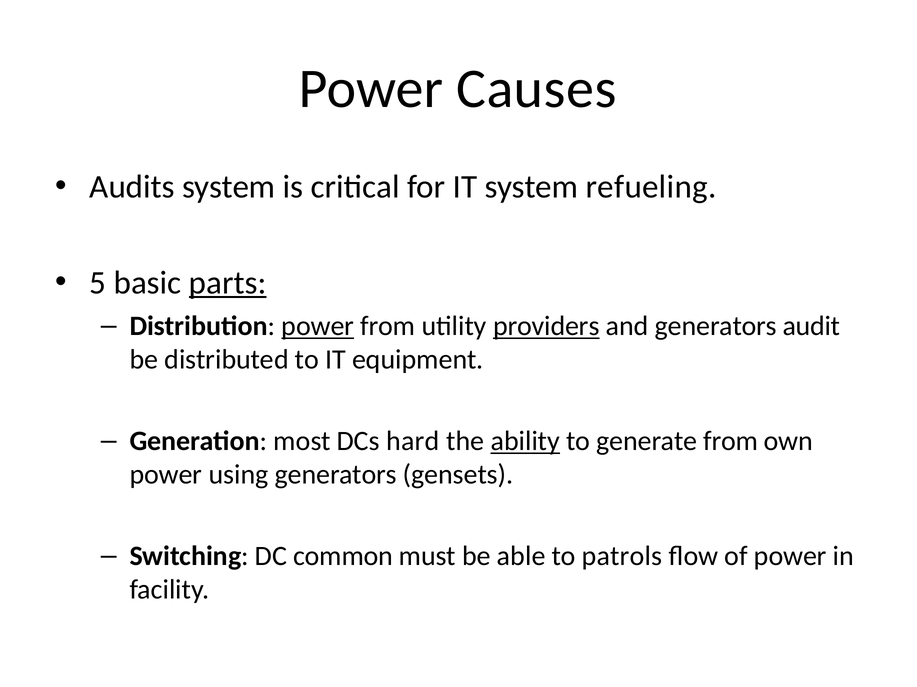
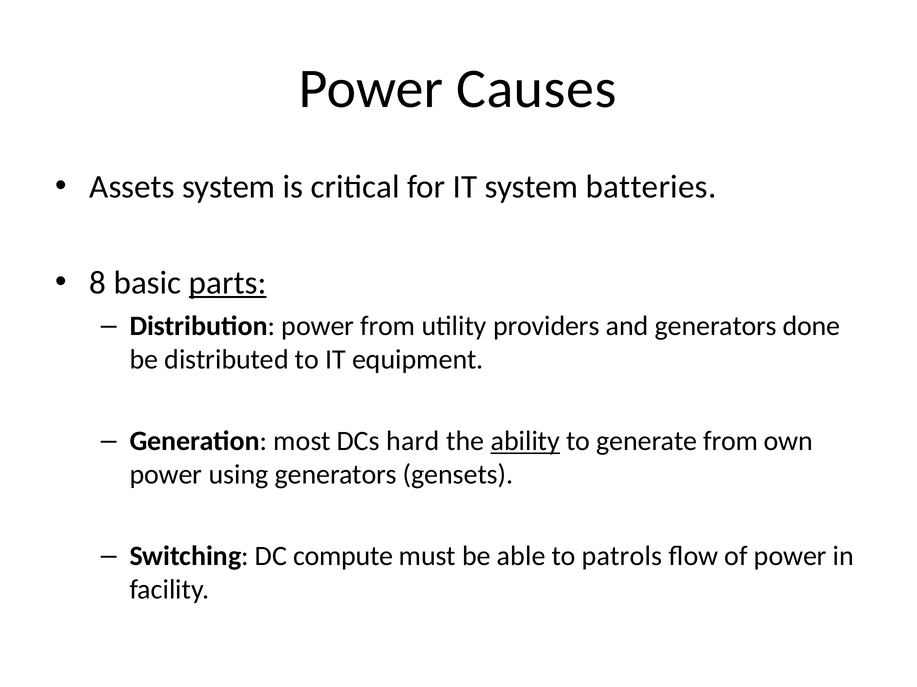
Audits: Audits -> Assets
refueling: refueling -> batteries
5: 5 -> 8
power at (318, 326) underline: present -> none
providers underline: present -> none
audit: audit -> done
common: common -> compute
